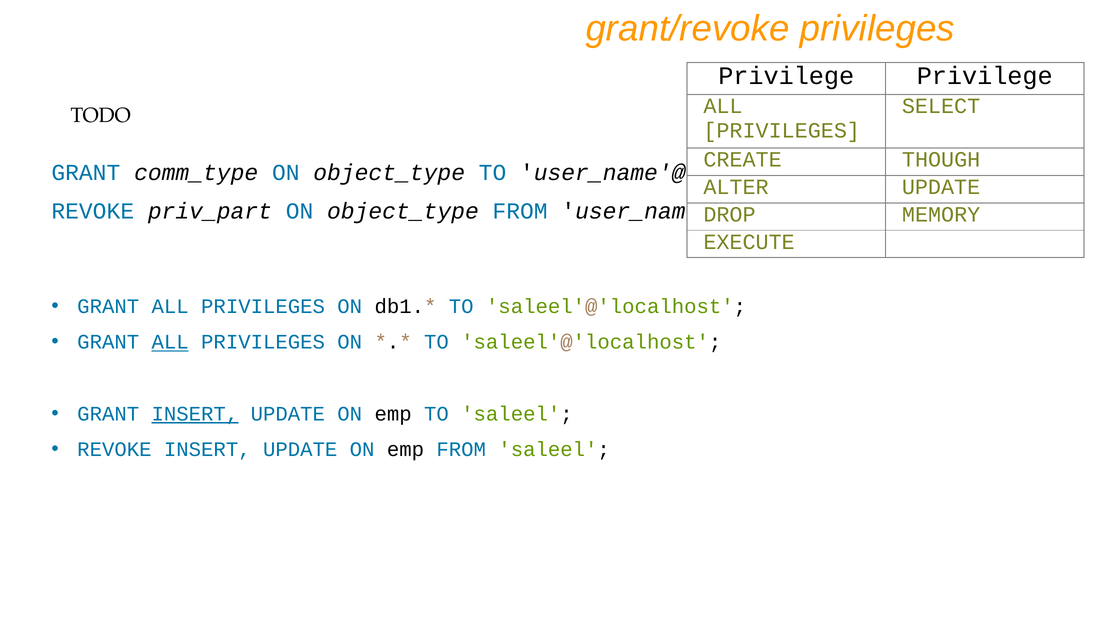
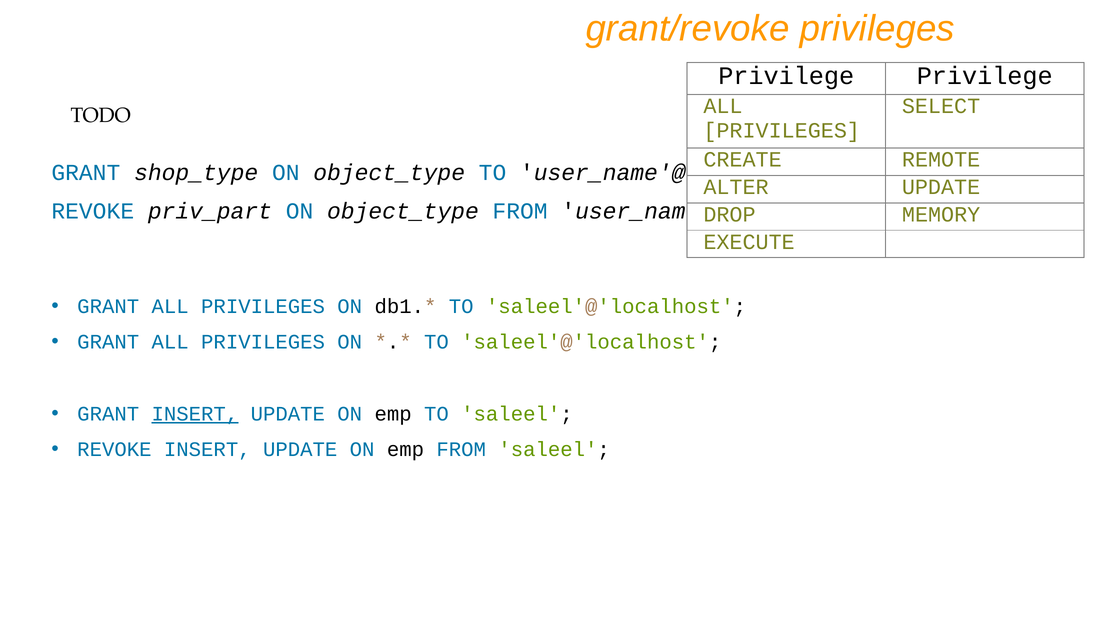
THOUGH: THOUGH -> REMOTE
comm_type: comm_type -> shop_type
ALL at (170, 342) underline: present -> none
